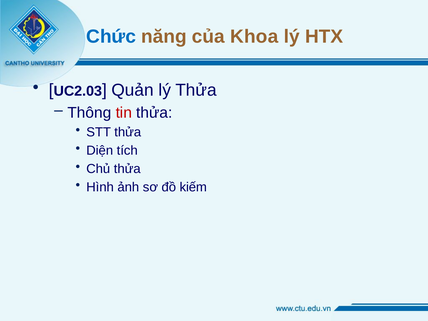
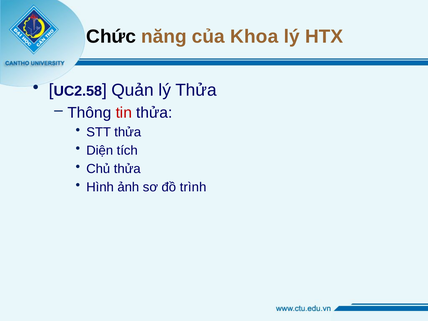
Chức colour: blue -> black
UC2.03: UC2.03 -> UC2.58
kiếm: kiếm -> trình
